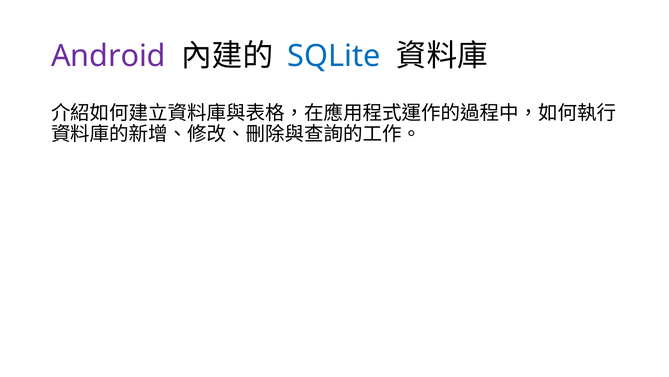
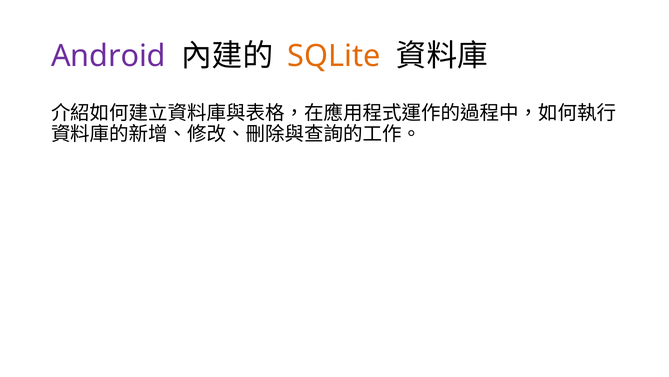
SQLite colour: blue -> orange
